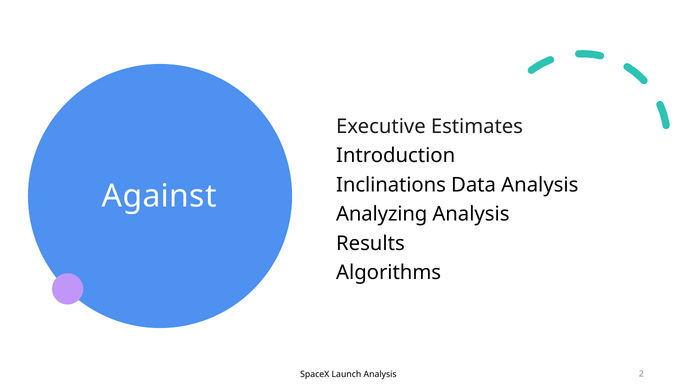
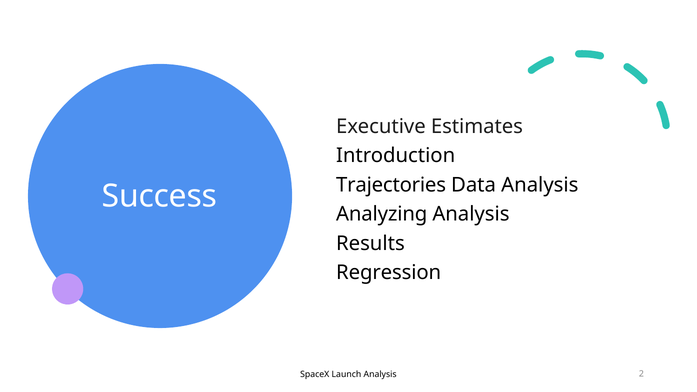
Inclinations: Inclinations -> Trajectories
Against: Against -> Success
Algorithms: Algorithms -> Regression
